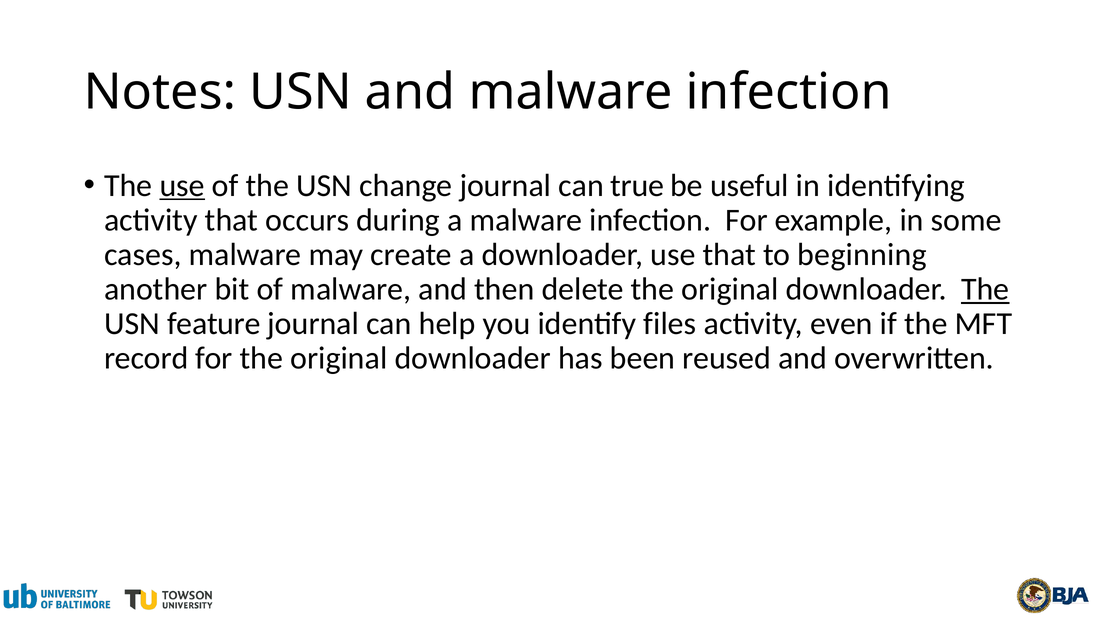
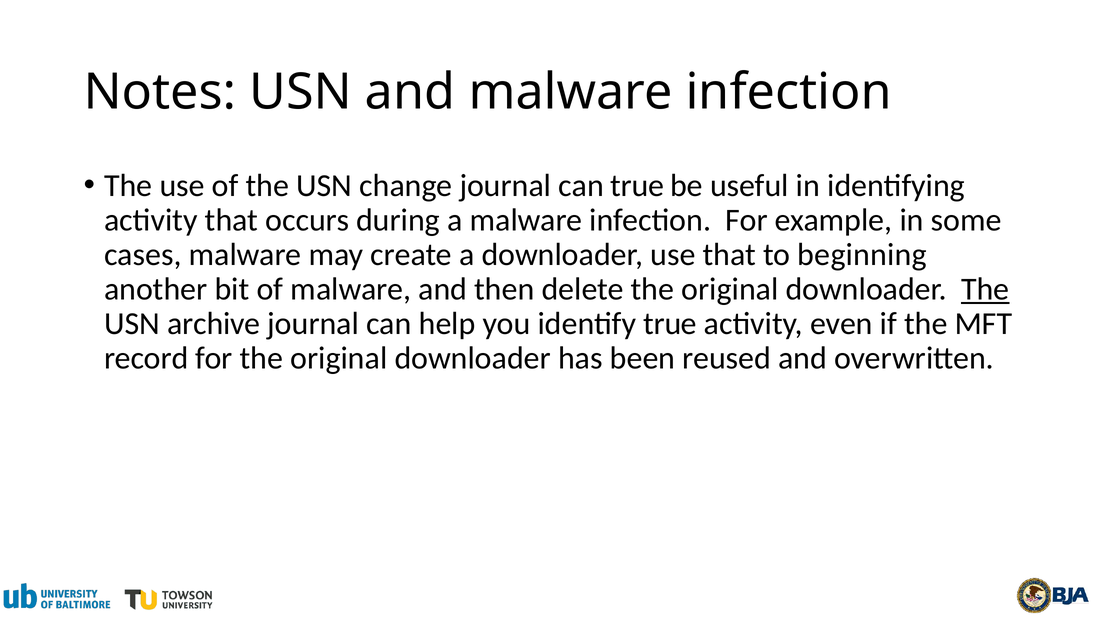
use at (182, 185) underline: present -> none
feature: feature -> archive
identify files: files -> true
